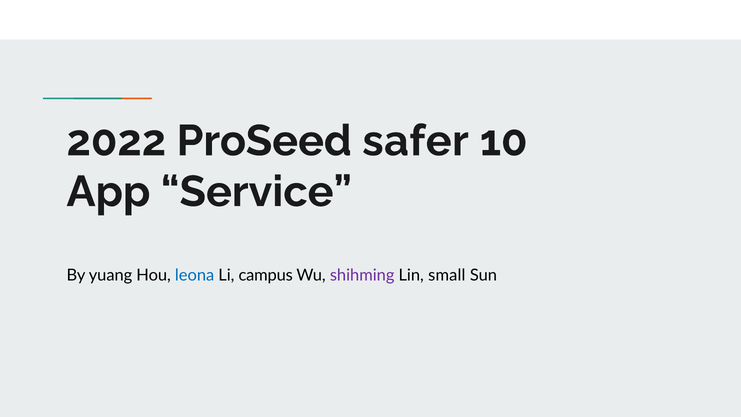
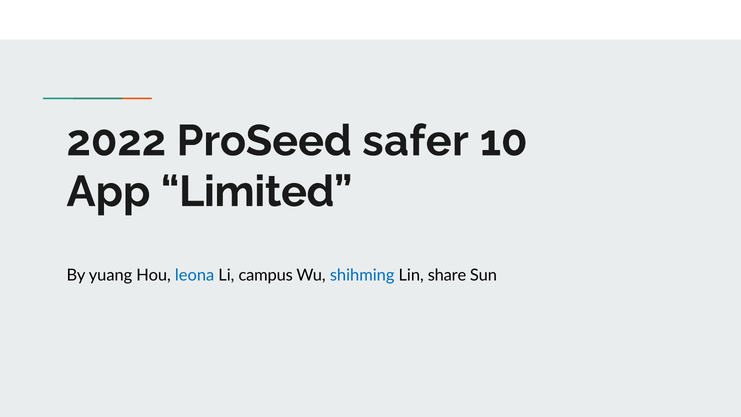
Service: Service -> Limited
shihming colour: purple -> blue
small: small -> share
